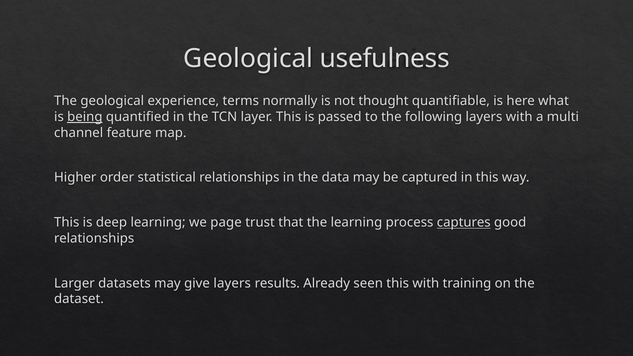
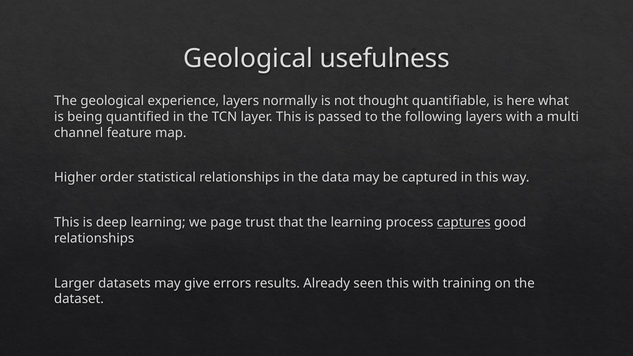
experience terms: terms -> layers
being underline: present -> none
give layers: layers -> errors
